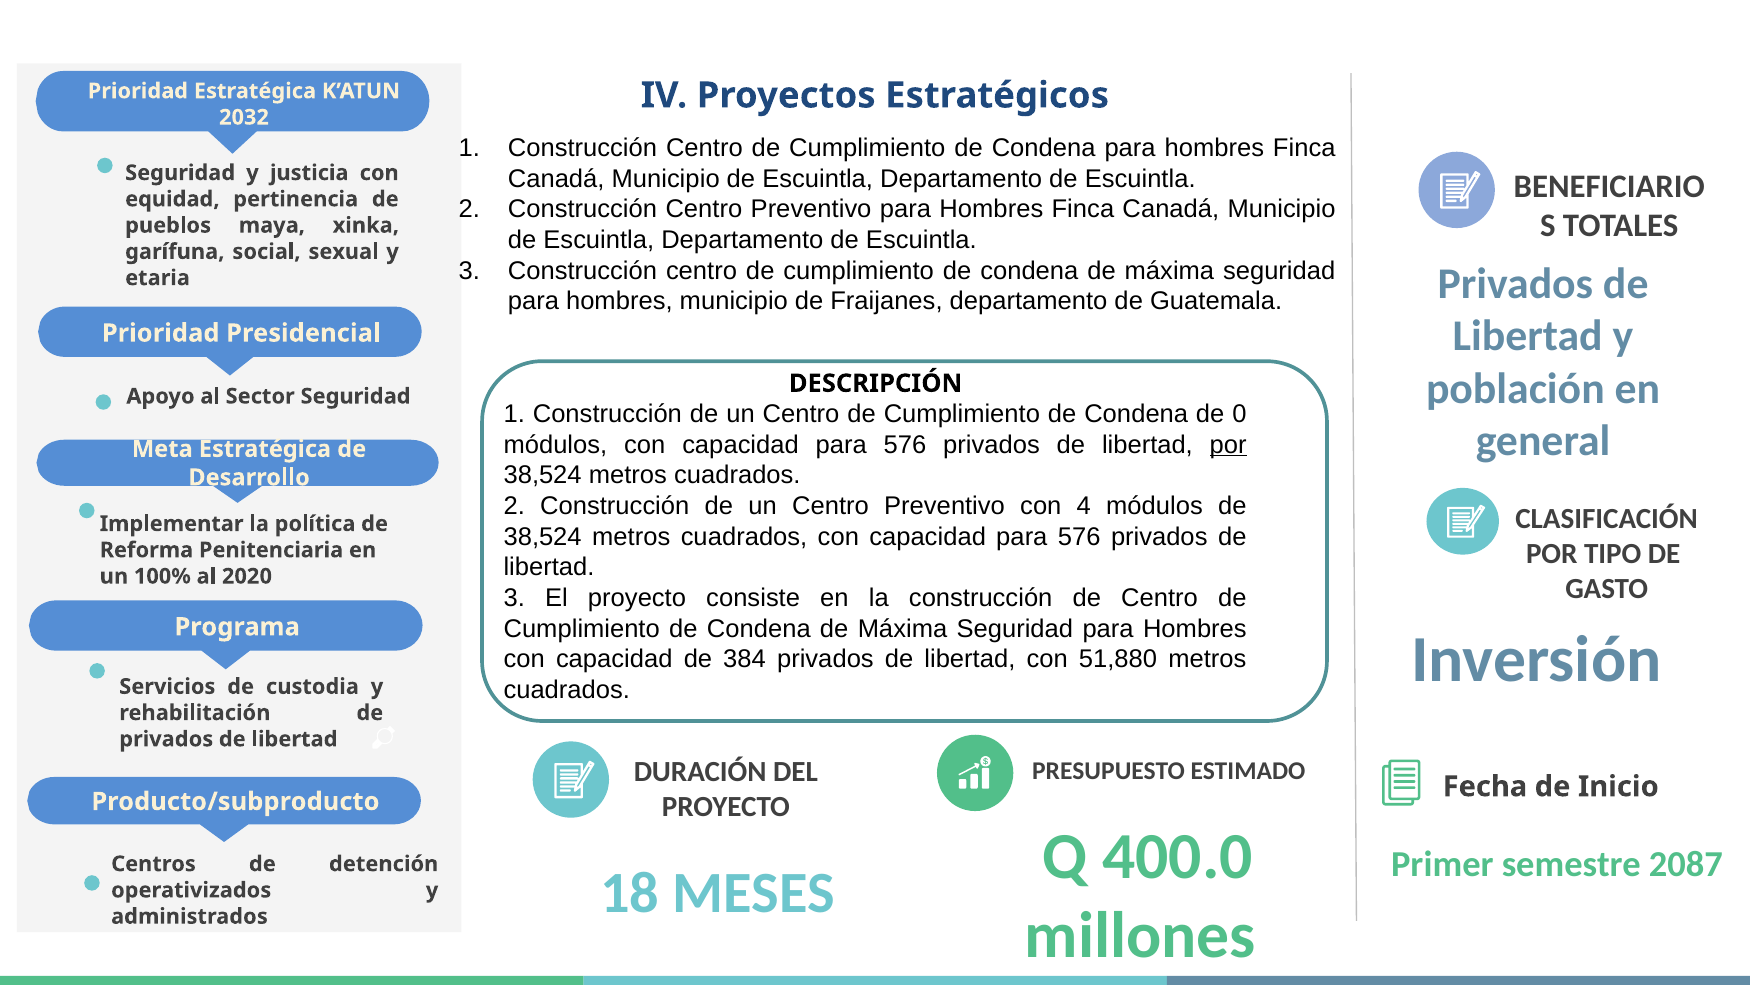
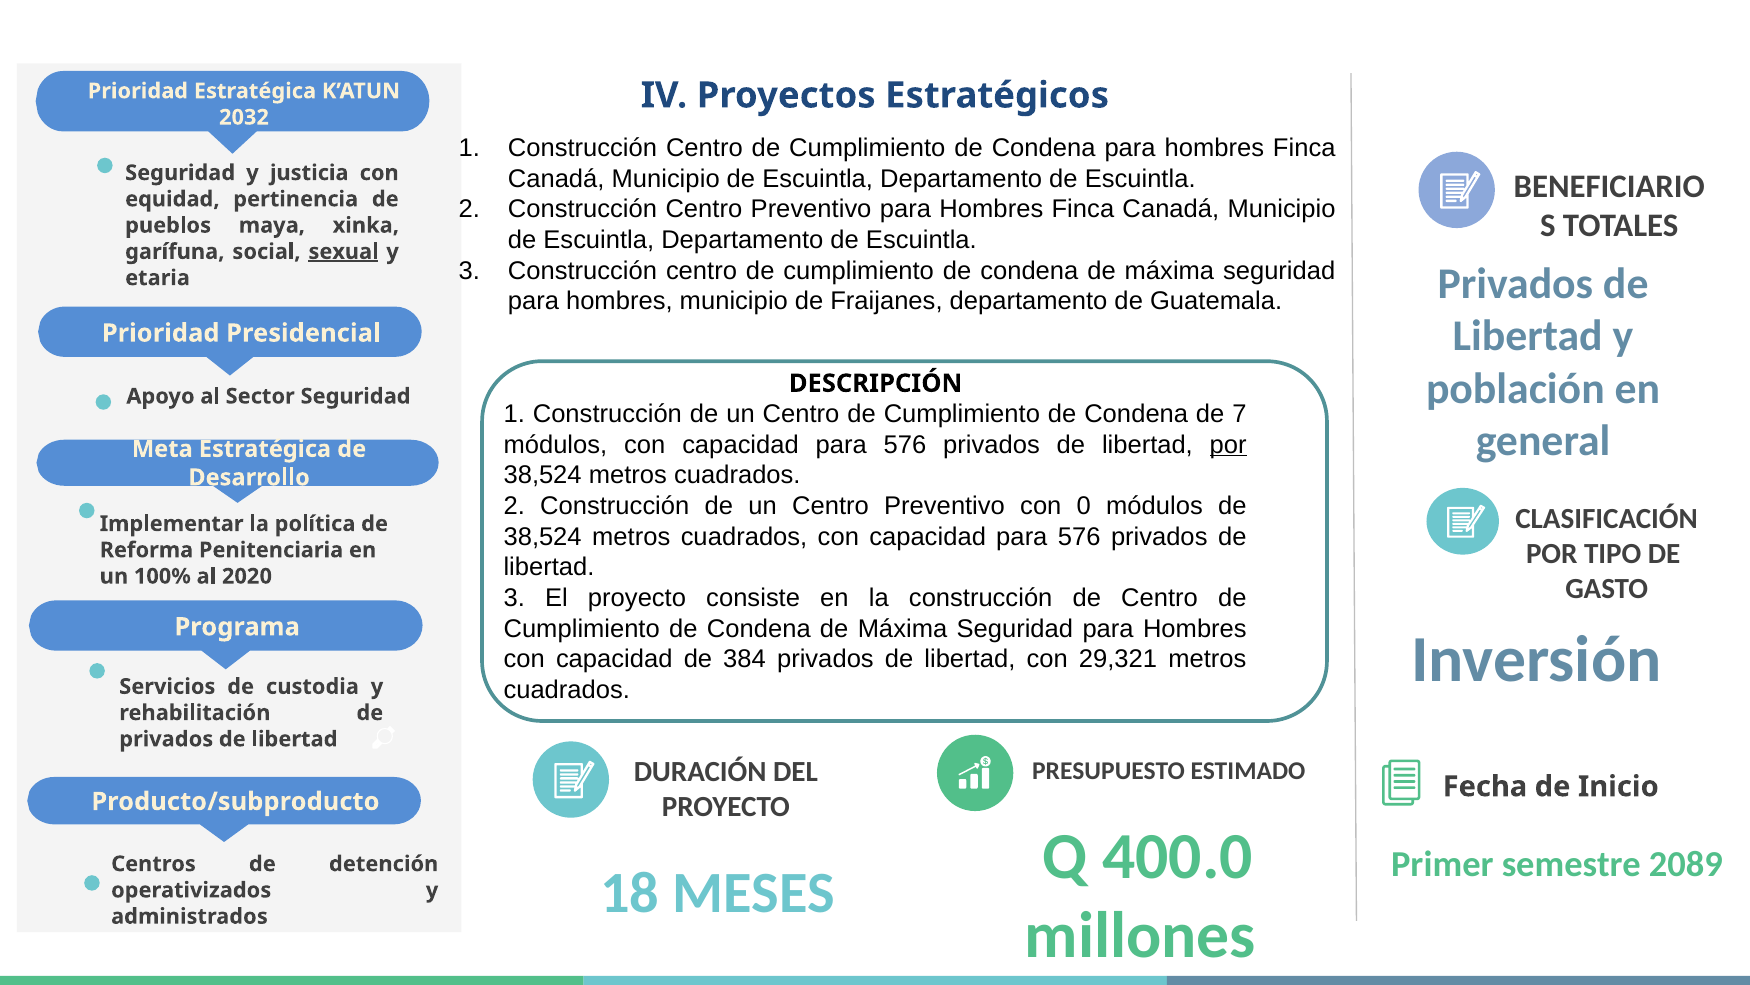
sexual underline: none -> present
0: 0 -> 7
4: 4 -> 0
51,880: 51,880 -> 29,321
2087: 2087 -> 2089
